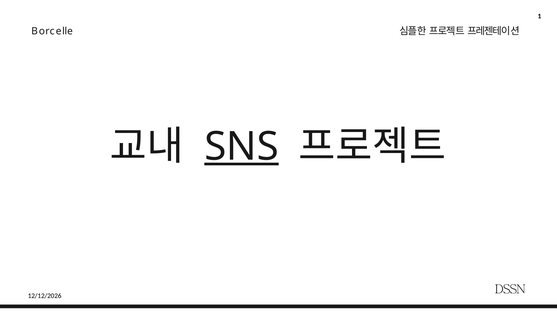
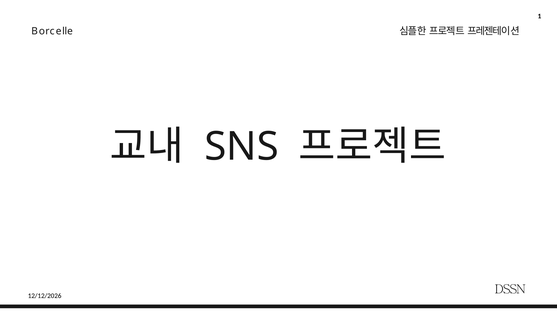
SNS underline: present -> none
